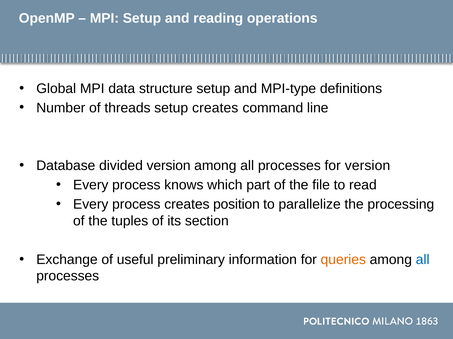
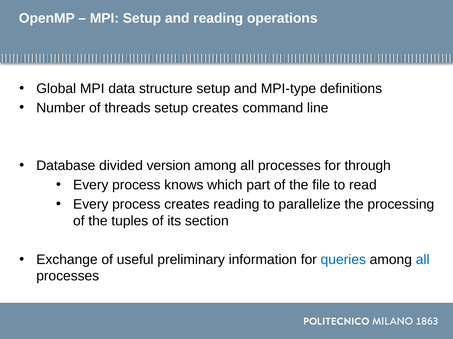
for version: version -> through
creates position: position -> reading
queries colour: orange -> blue
